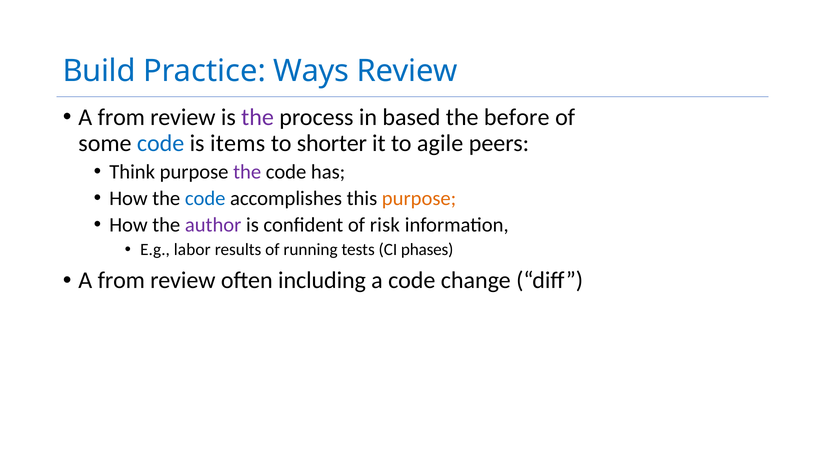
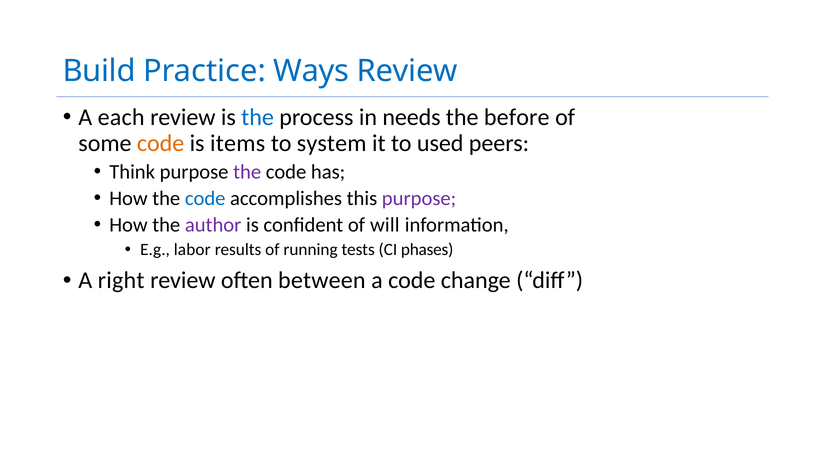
from at (121, 117): from -> each
the at (258, 117) colour: purple -> blue
based: based -> needs
code at (161, 143) colour: blue -> orange
shorter: shorter -> system
agile: agile -> used
purpose at (419, 198) colour: orange -> purple
risk: risk -> will
from at (121, 281): from -> right
including: including -> between
